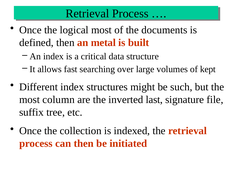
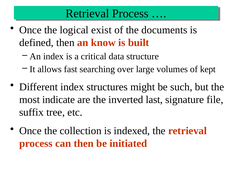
logical most: most -> exist
metal: metal -> know
column: column -> indicate
